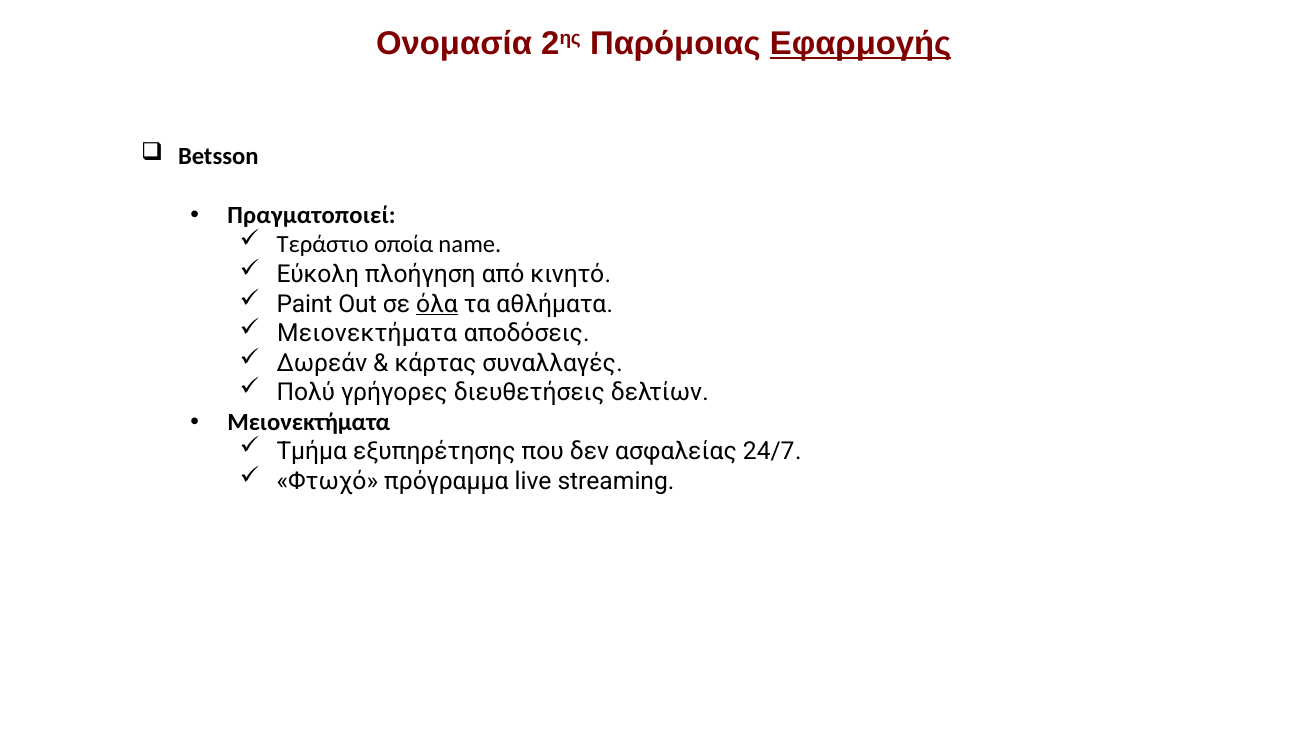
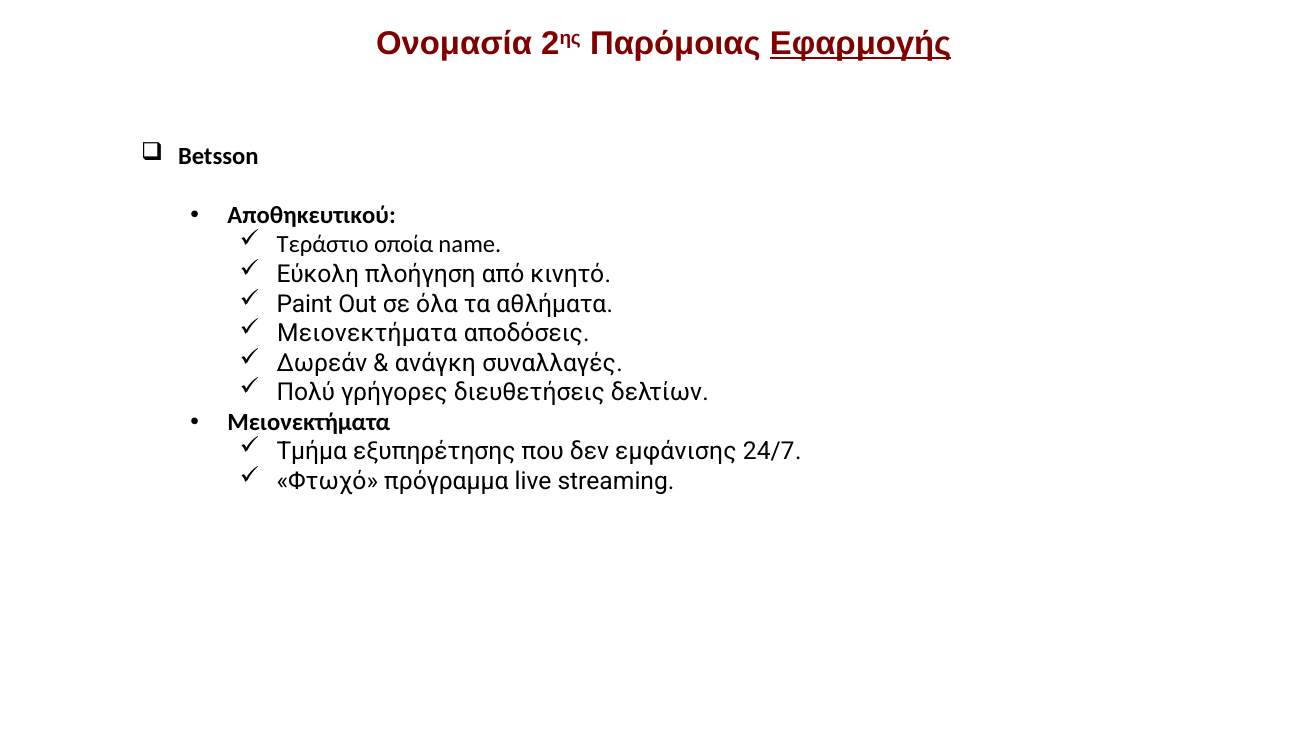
Πραγματοποιεί: Πραγματοποιεί -> Αποθηκευτικού
όλα underline: present -> none
κάρτας: κάρτας -> ανάγκη
ασφαλείας: ασφαλείας -> εμφάνισης
